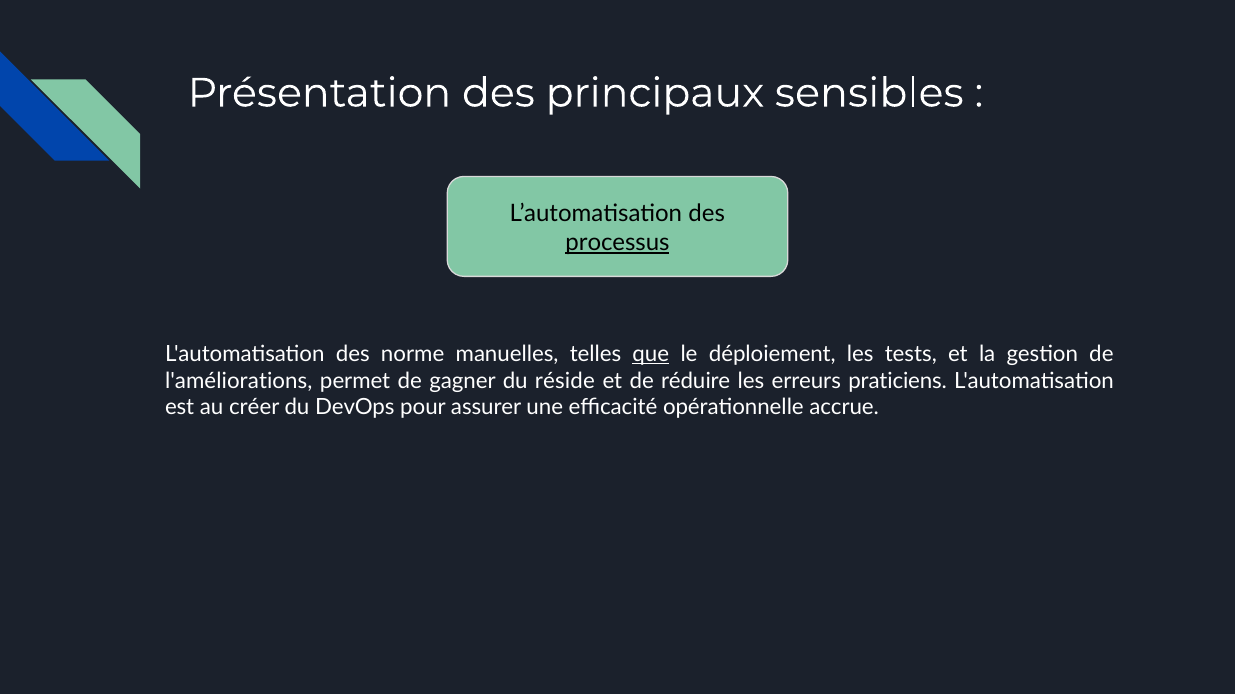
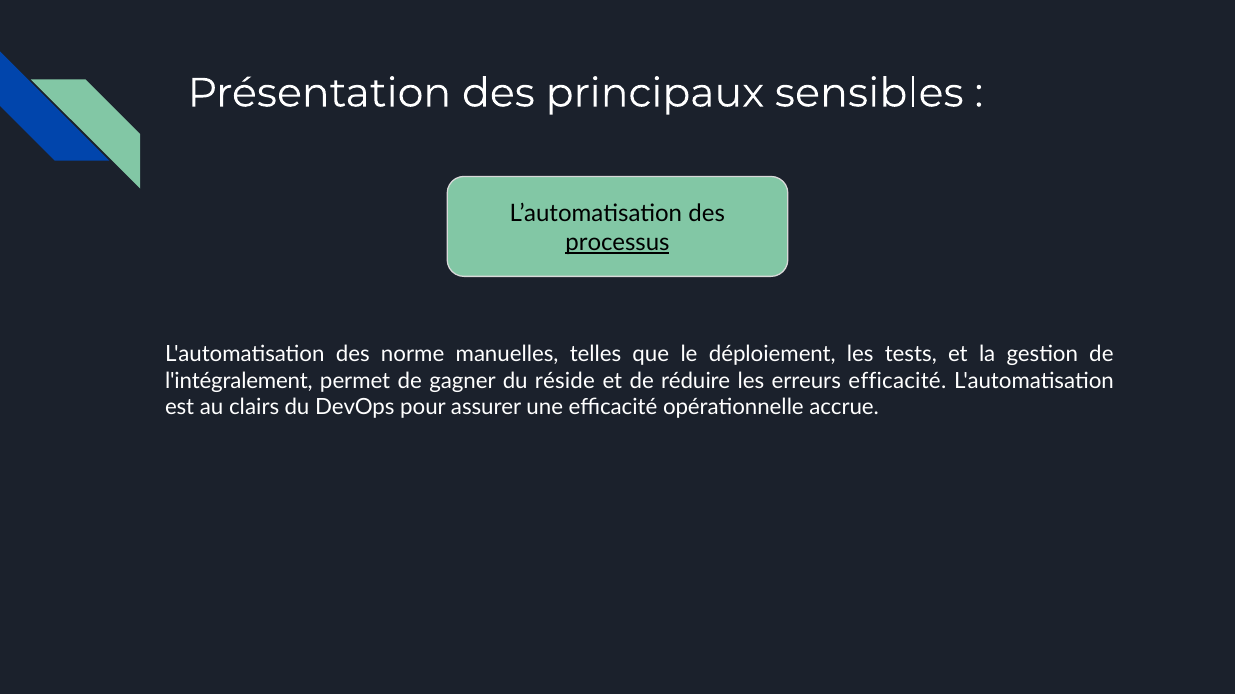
que underline: present -> none
l'améliorations: l'améliorations -> l'intégralement
erreurs praticiens: praticiens -> efficacité
créer: créer -> clairs
